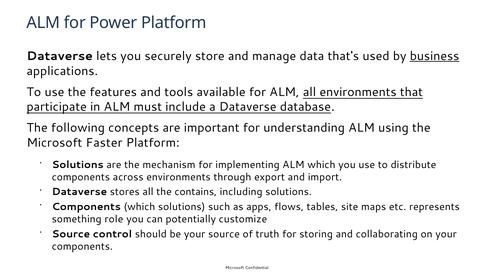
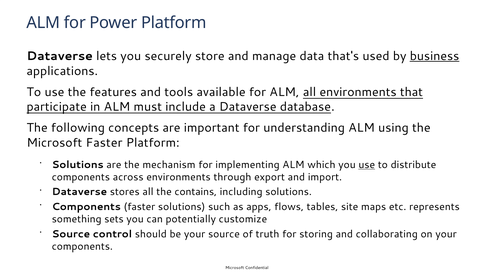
use at (367, 165) underline: none -> present
Components which: which -> faster
role: role -> sets
